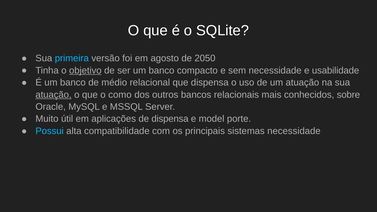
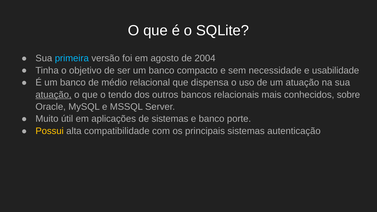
2050: 2050 -> 2004
objetivo underline: present -> none
como: como -> tendo
de dispensa: dispensa -> sistemas
e model: model -> banco
Possui colour: light blue -> yellow
sistemas necessidade: necessidade -> autenticação
